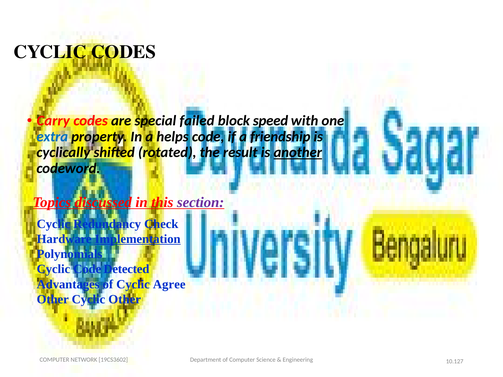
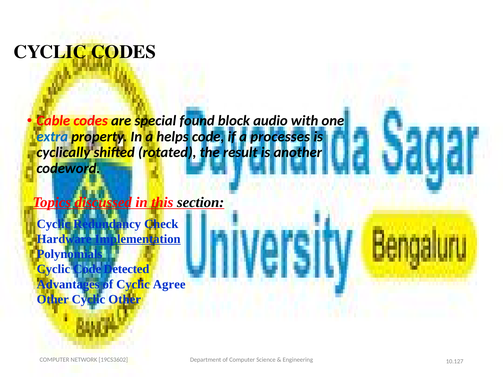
Carry: Carry -> Cable
failed: failed -> found
speed: speed -> audio
friendship: friendship -> processes
another underline: present -> none
section colour: purple -> black
